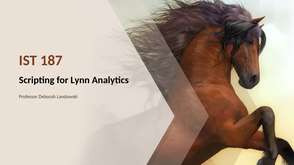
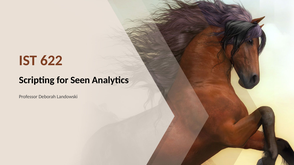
187: 187 -> 622
Lynn: Lynn -> Seen
